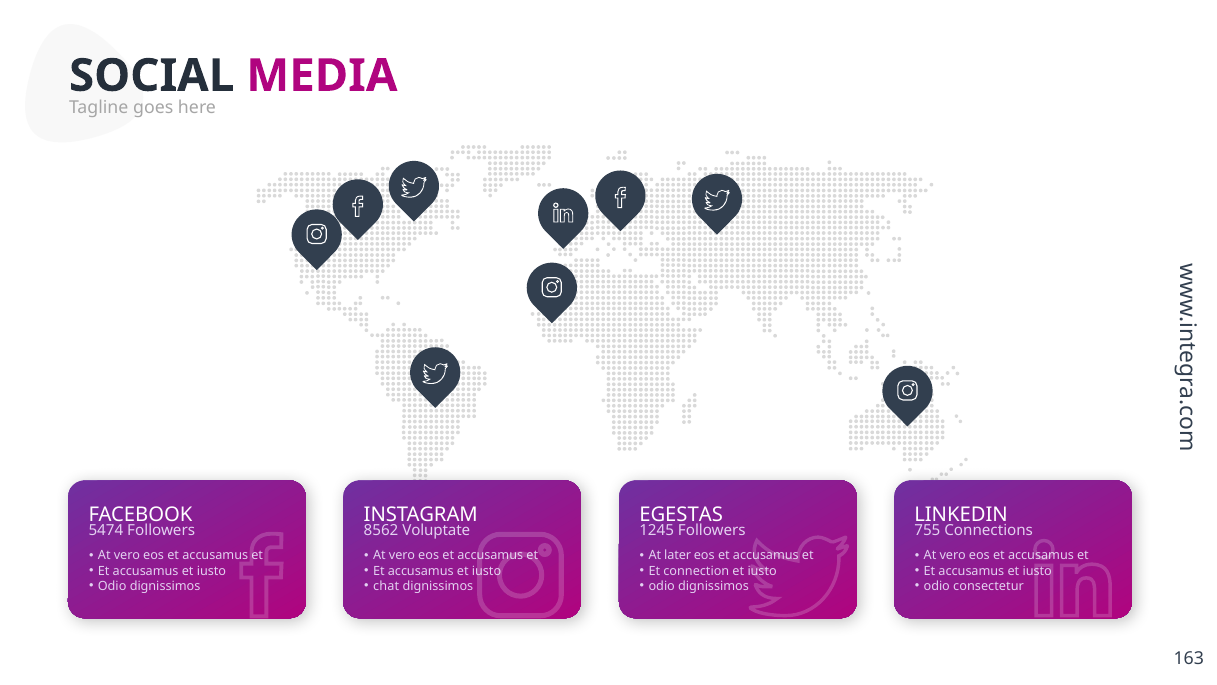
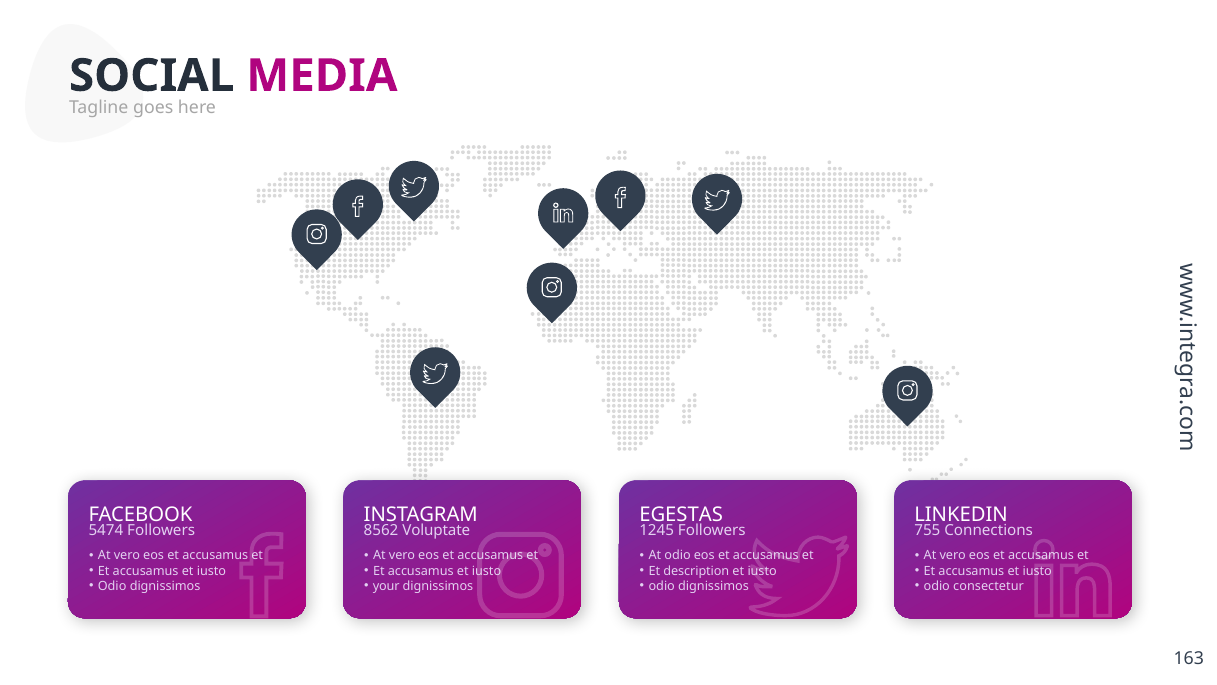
At later: later -> odio
connection: connection -> description
chat: chat -> your
